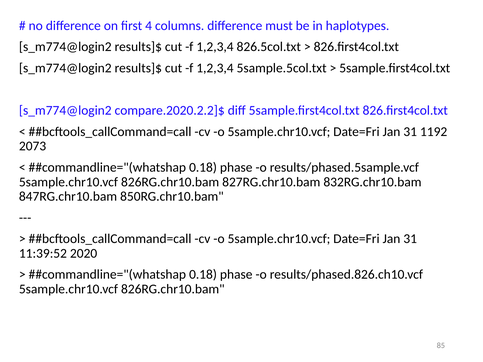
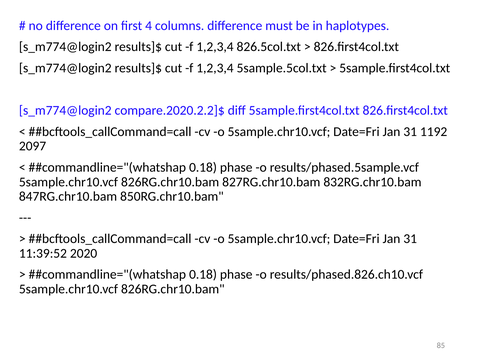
2073: 2073 -> 2097
